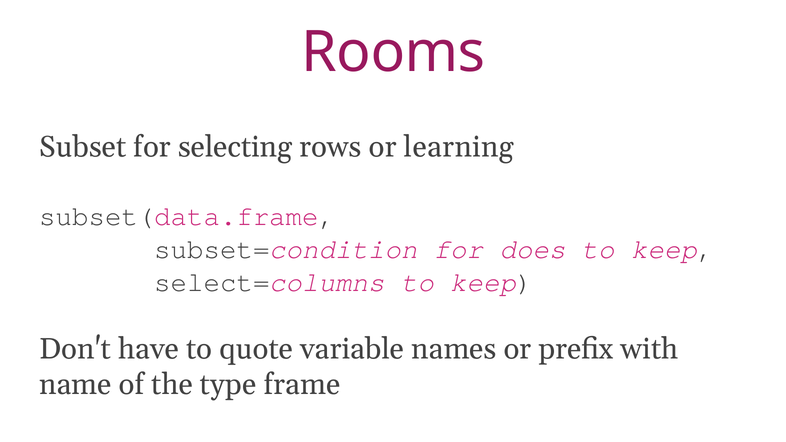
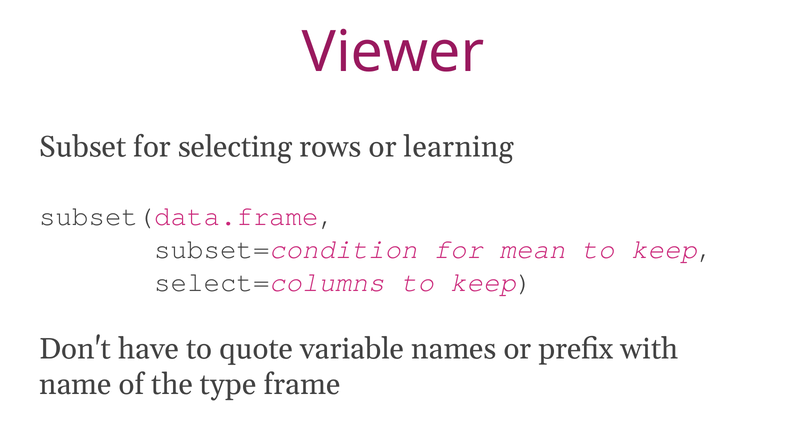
Rooms: Rooms -> Viewer
does: does -> mean
